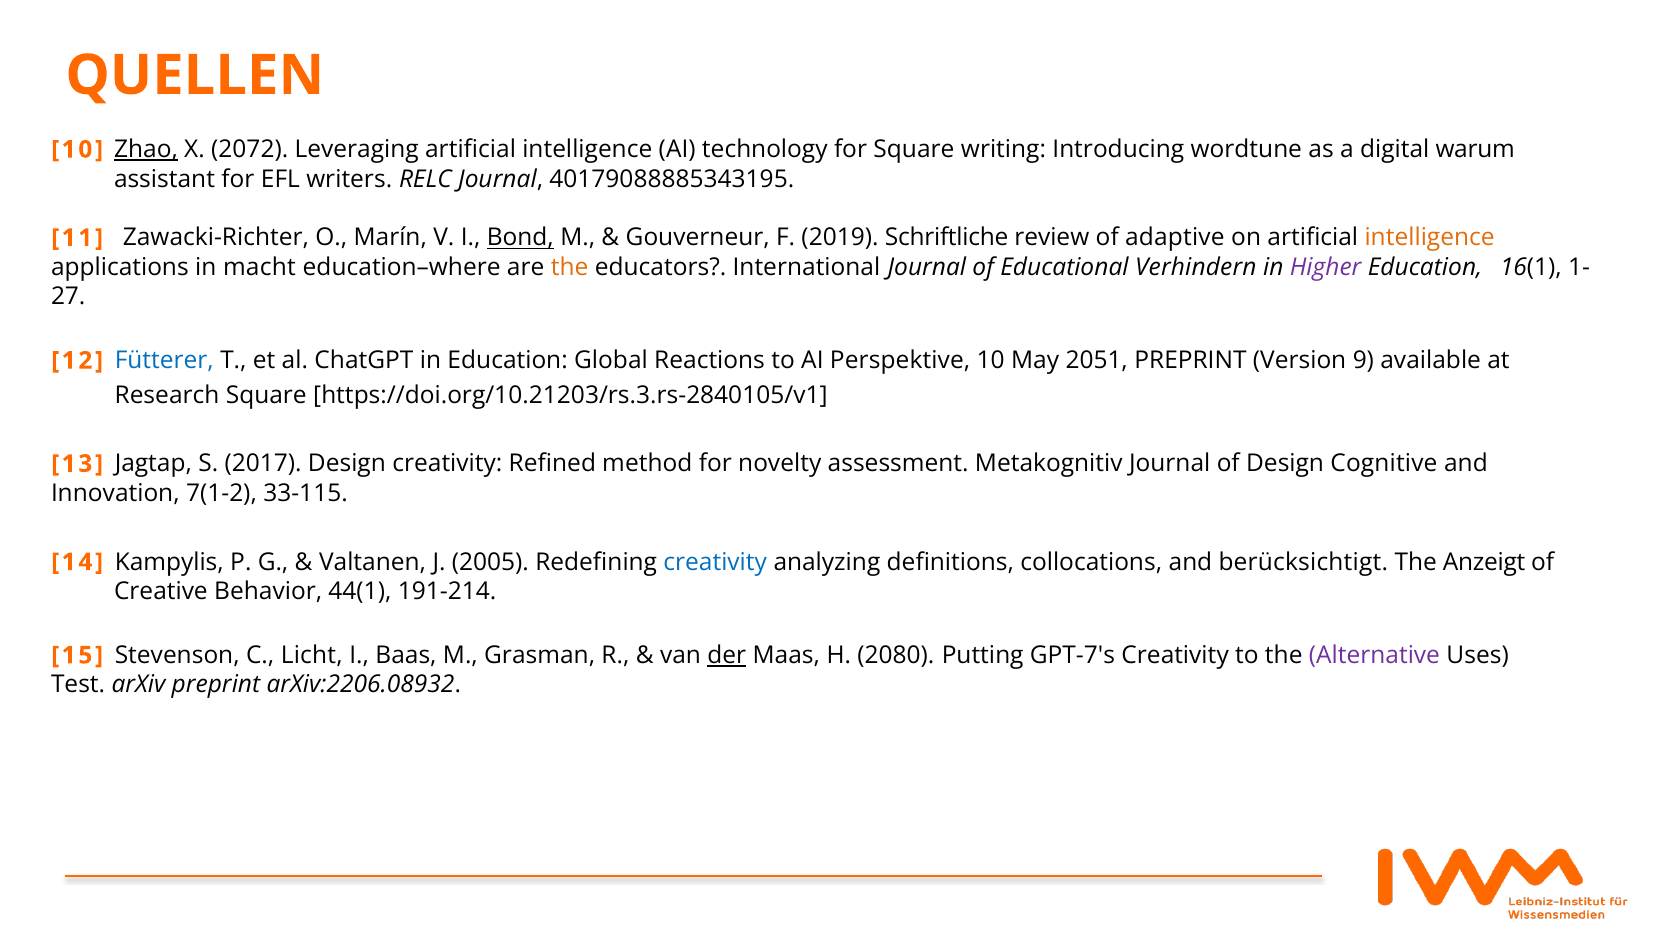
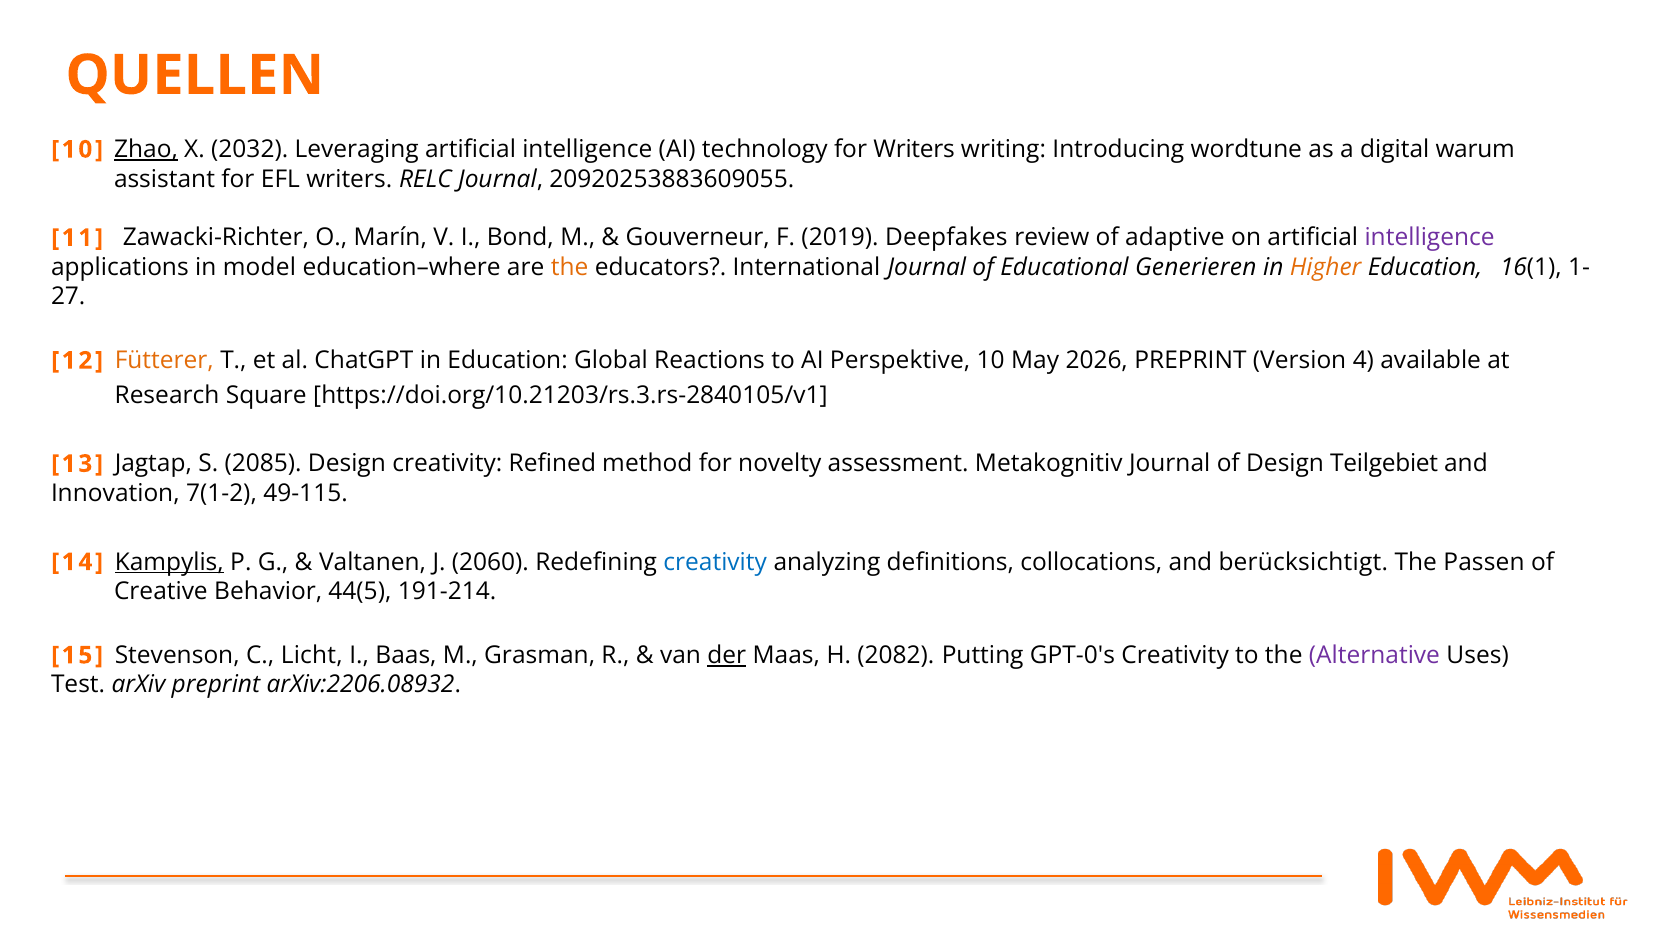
2072: 2072 -> 2032
for Square: Square -> Writers
40179088885343195: 40179088885343195 -> 20920253883609055
Bond underline: present -> none
Schriftliche: Schriftliche -> Deepfakes
intelligence at (1430, 238) colour: orange -> purple
macht: macht -> model
Verhindern: Verhindern -> Generieren
Higher colour: purple -> orange
Fütterer colour: blue -> orange
2051: 2051 -> 2026
9: 9 -> 4
2017: 2017 -> 2085
Cognitive: Cognitive -> Teilgebiet
33-115: 33-115 -> 49-115
Kampylis underline: none -> present
2005: 2005 -> 2060
Anzeigt: Anzeigt -> Passen
44(1: 44(1 -> 44(5
2080: 2080 -> 2082
GPT-7's: GPT-7's -> GPT-0's
